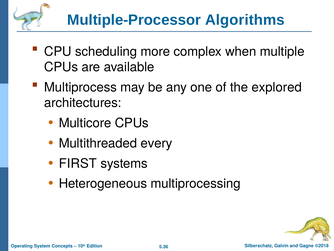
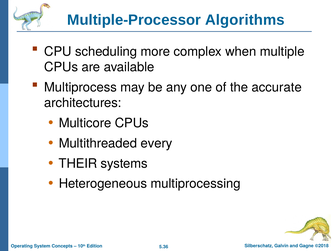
explored: explored -> accurate
FIRST: FIRST -> THEIR
